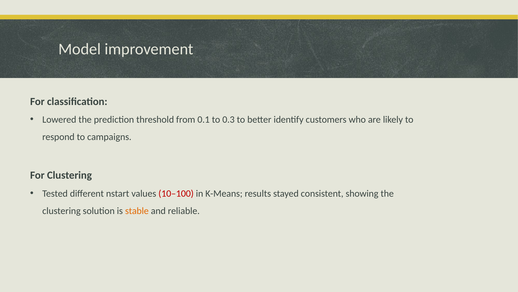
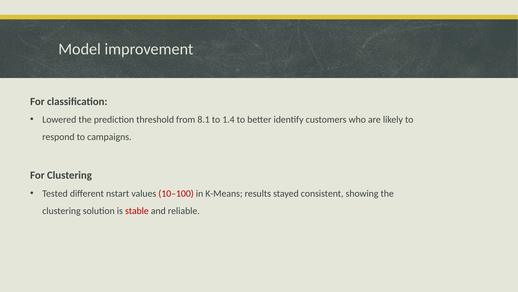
0.1: 0.1 -> 8.1
0.3: 0.3 -> 1.4
stable colour: orange -> red
